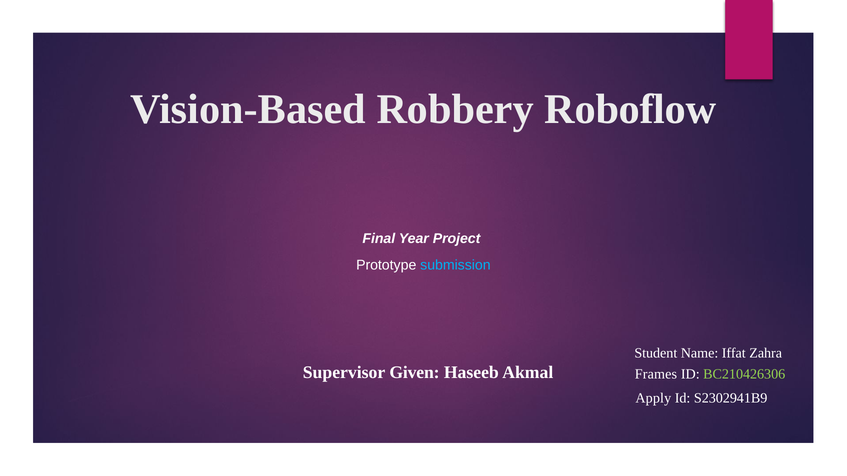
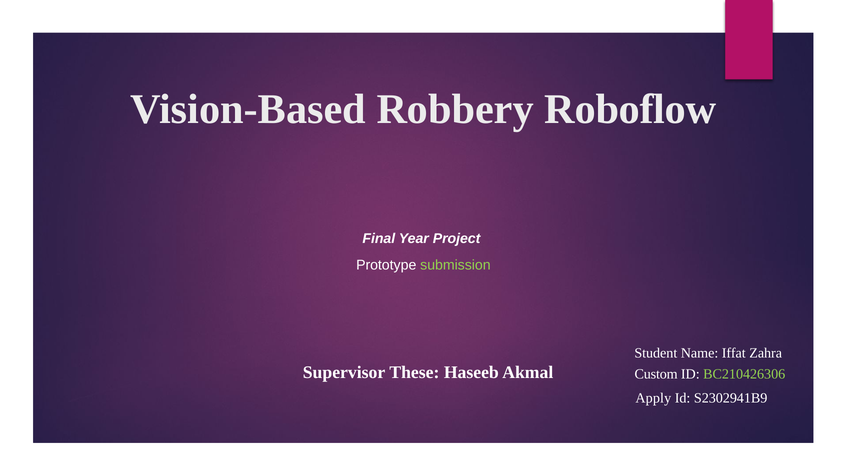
submission colour: light blue -> light green
Given: Given -> These
Frames: Frames -> Custom
